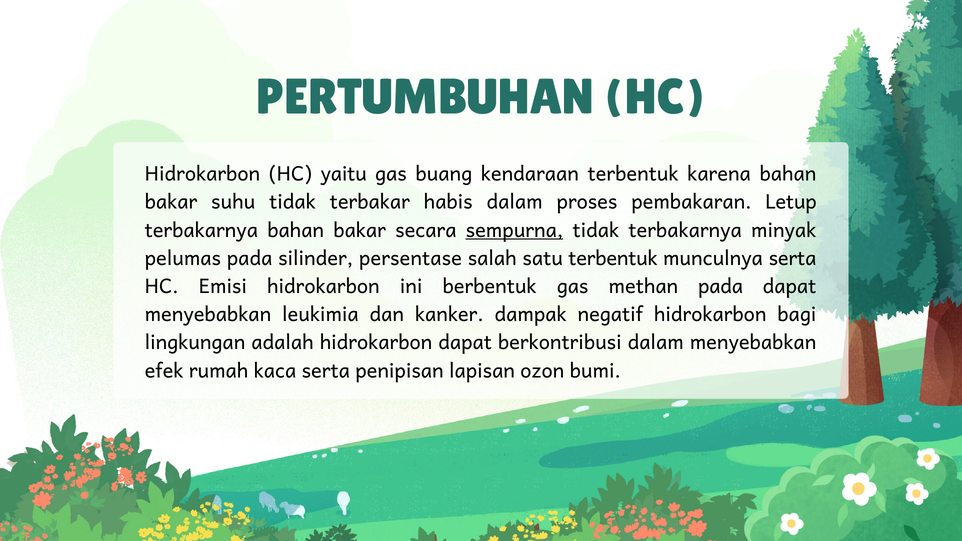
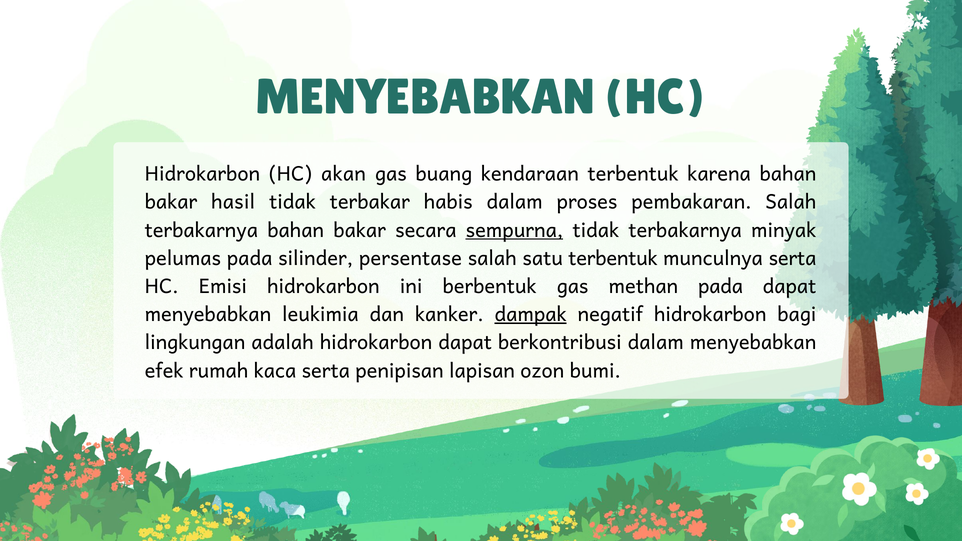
PERTUMBUHAN at (425, 97): PERTUMBUHAN -> MENYEBABKAN
yaitu: yaitu -> akan
suhu: suhu -> hasil
pembakaran Letup: Letup -> Salah
dampak underline: none -> present
